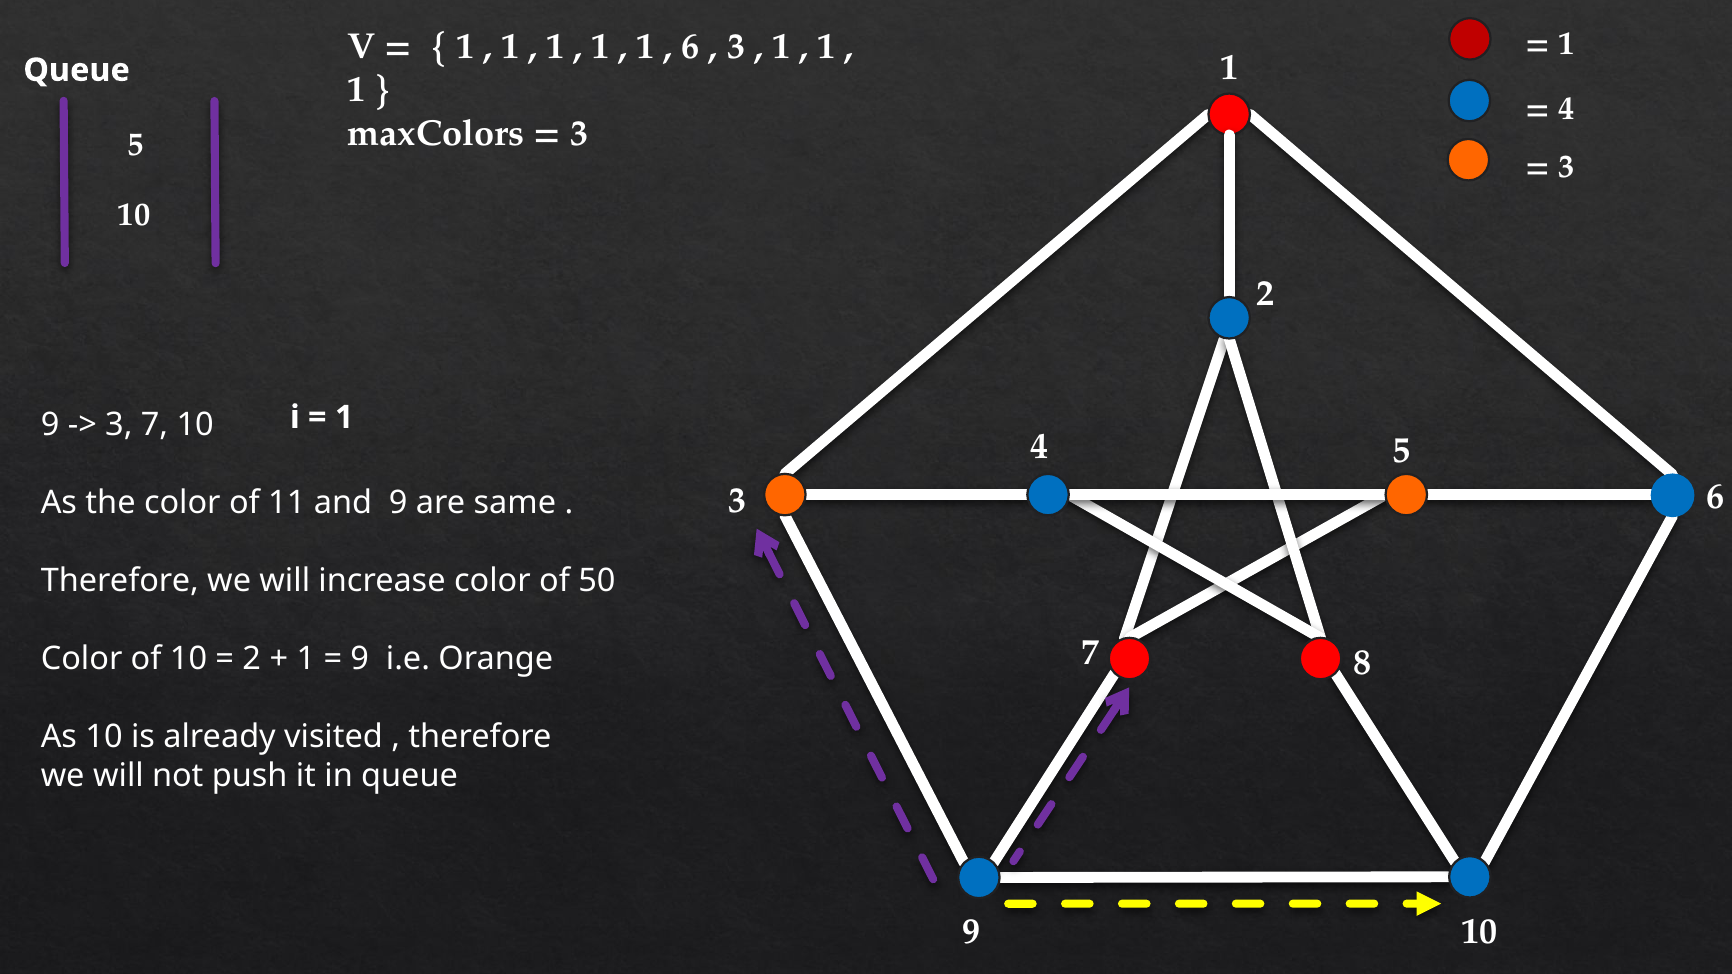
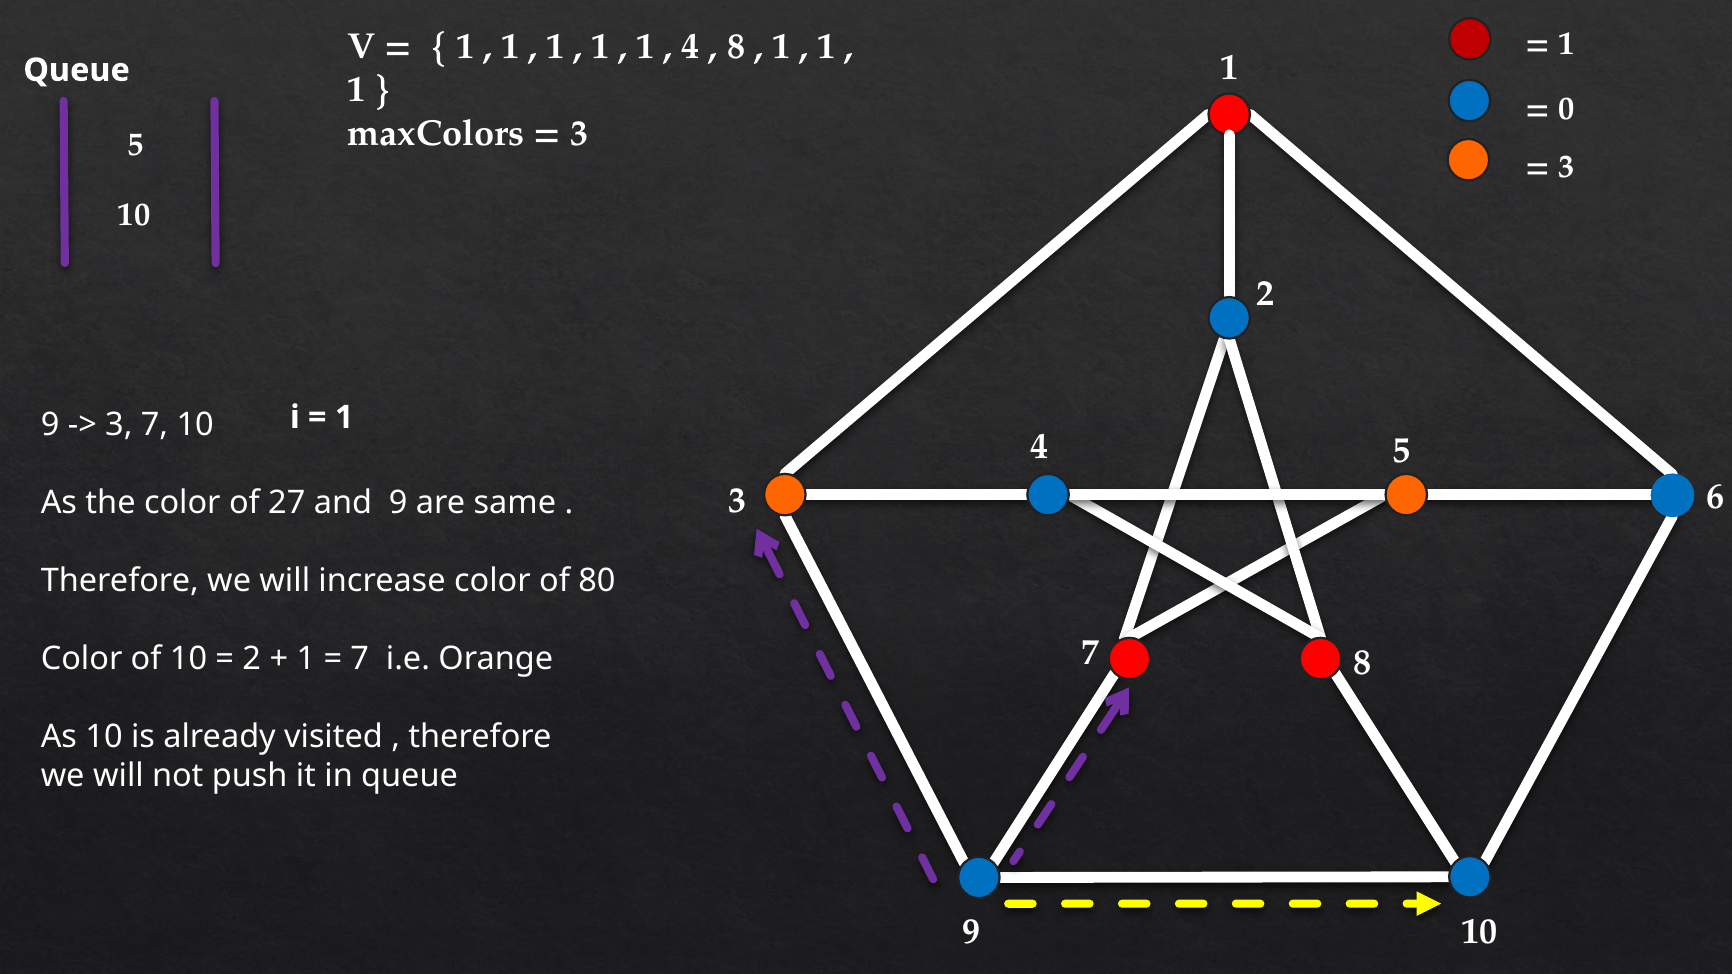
6 at (691, 47): 6 -> 4
3 at (736, 47): 3 -> 8
4 at (1566, 109): 4 -> 0
11: 11 -> 27
50: 50 -> 80
9 at (360, 659): 9 -> 7
